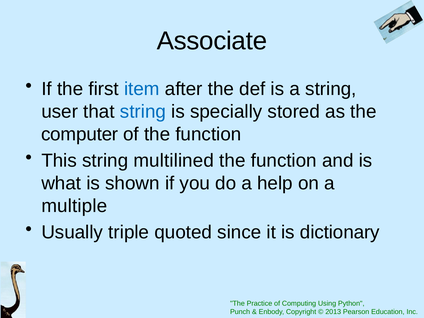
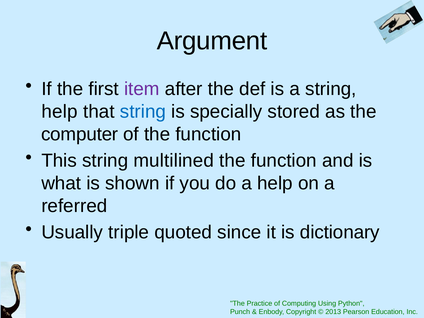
Associate: Associate -> Argument
item colour: blue -> purple
user at (60, 112): user -> help
multiple: multiple -> referred
